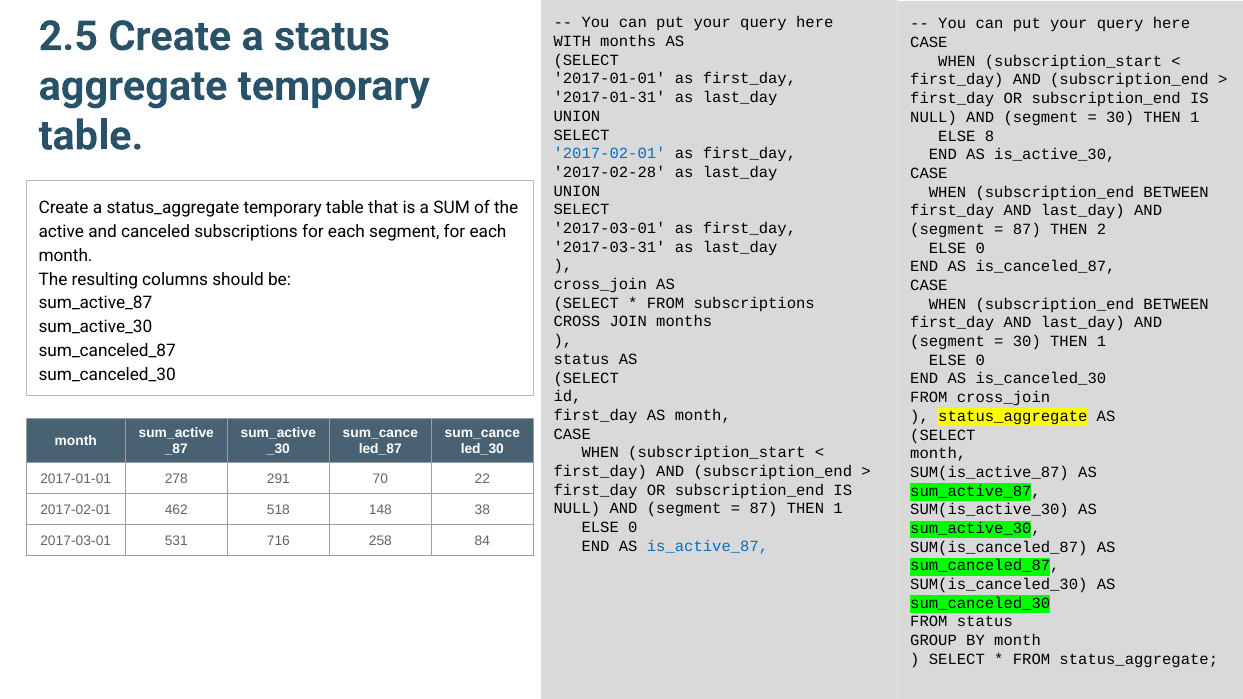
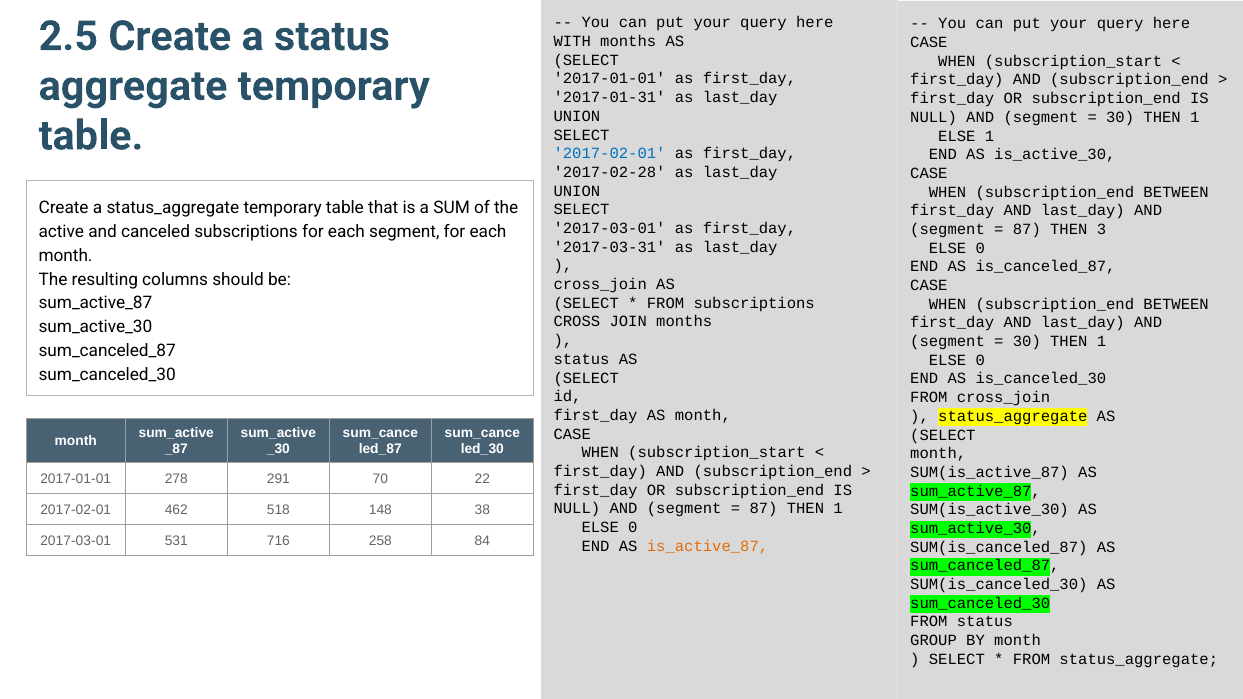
ELSE 8: 8 -> 1
2: 2 -> 3
is_active_87 colour: blue -> orange
